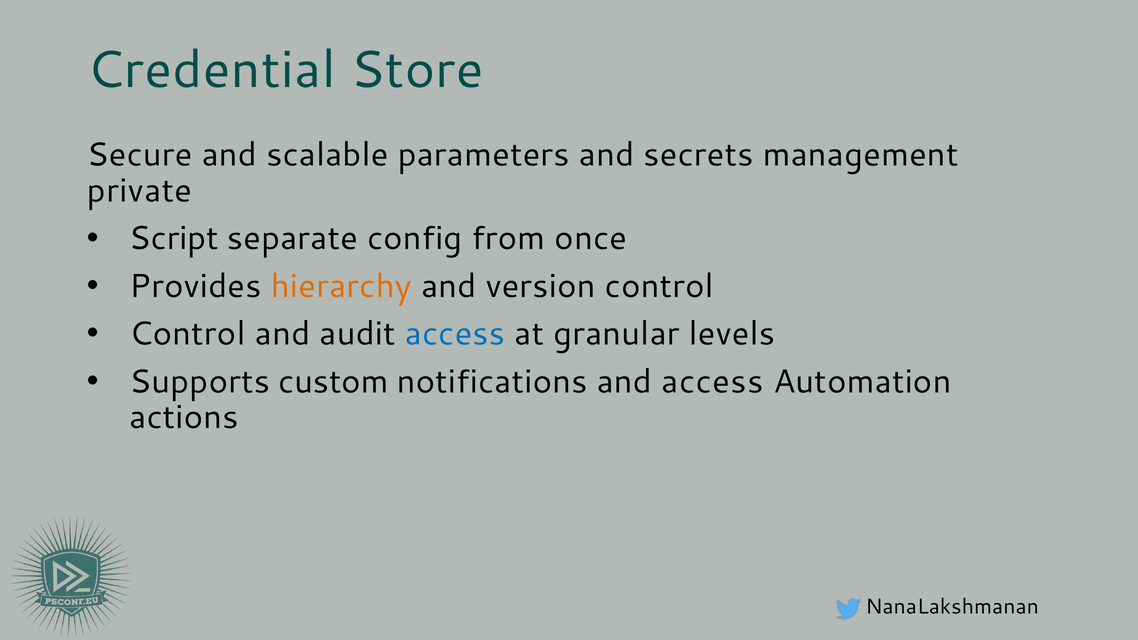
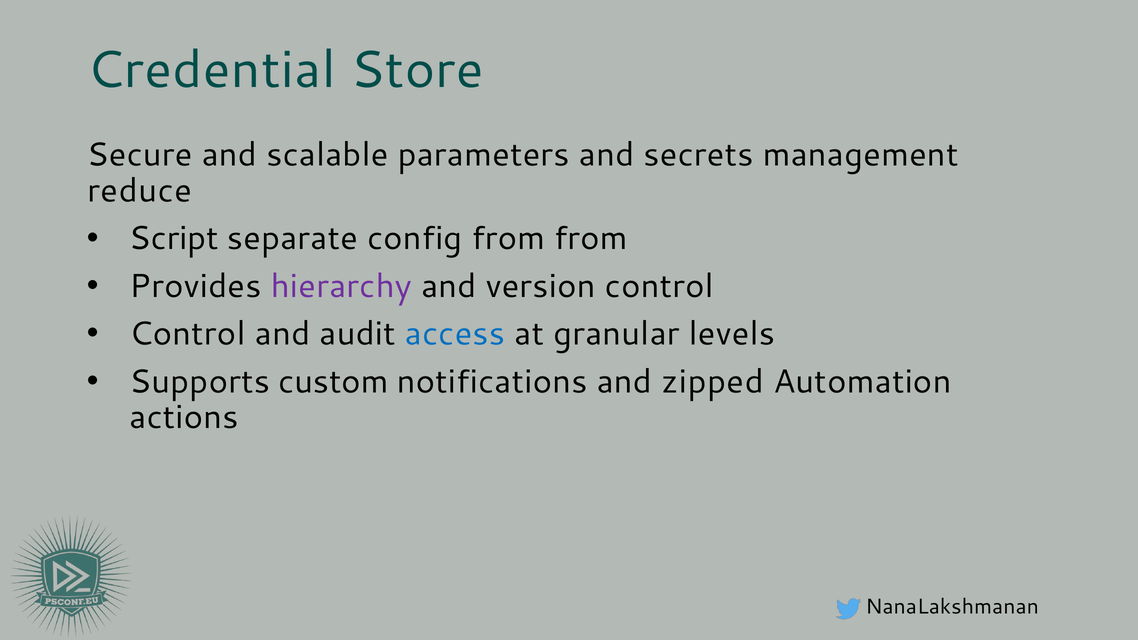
private: private -> reduce
from once: once -> from
hierarchy colour: orange -> purple
and access: access -> zipped
